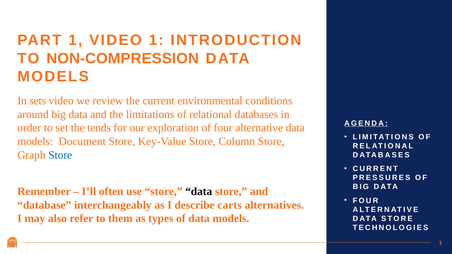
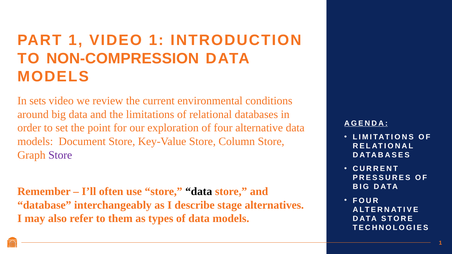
tends: tends -> point
Store at (60, 155) colour: blue -> purple
carts: carts -> stage
